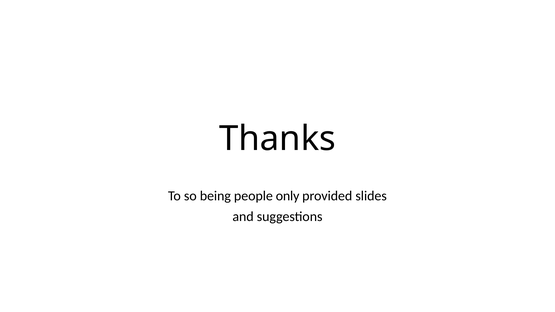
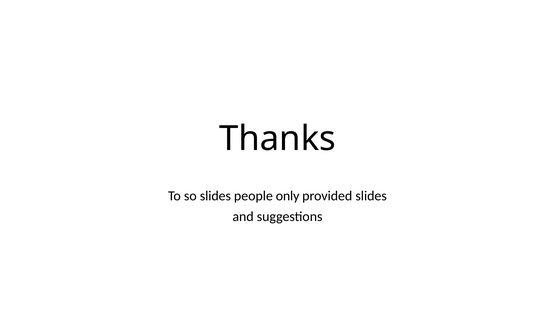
so being: being -> slides
